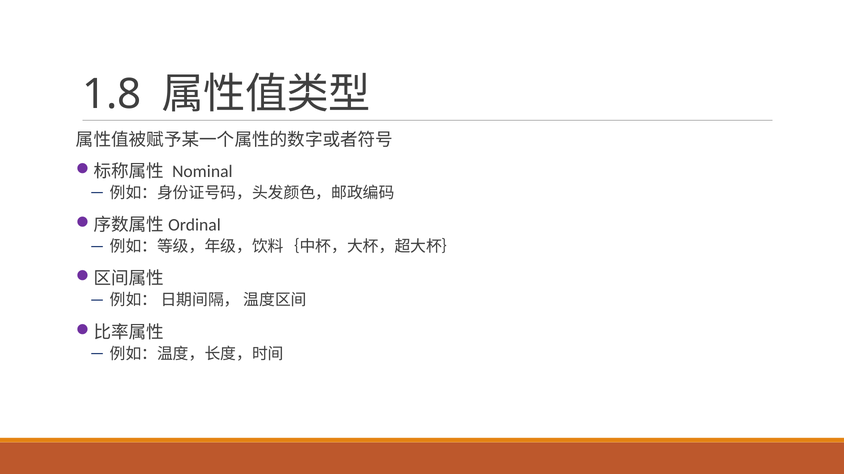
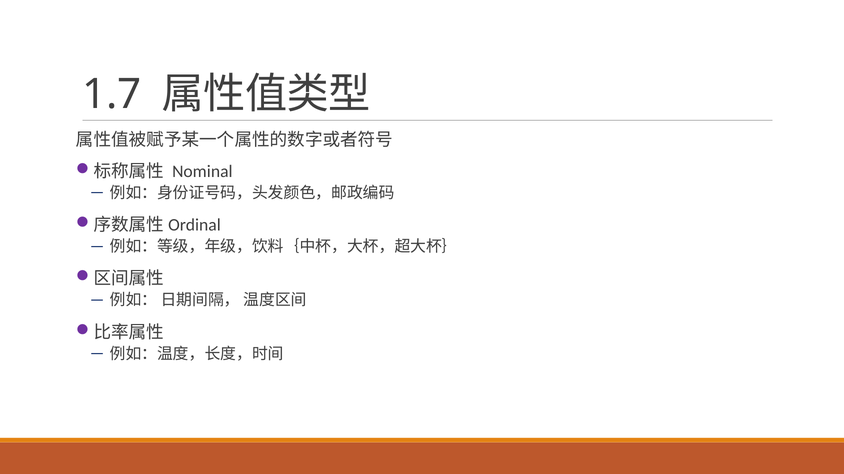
1.8: 1.8 -> 1.7
